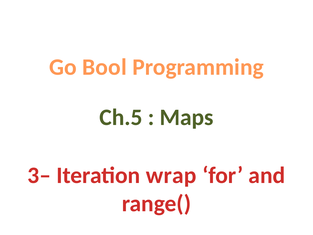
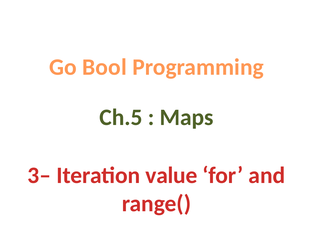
wrap: wrap -> value
